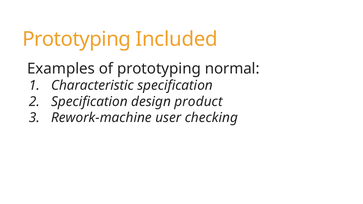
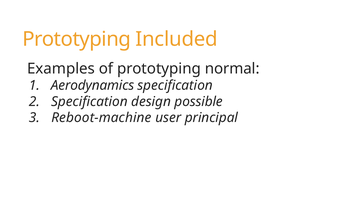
Characteristic: Characteristic -> Aerodynamics
product: product -> possible
Rework-machine: Rework-machine -> Reboot-machine
checking: checking -> principal
